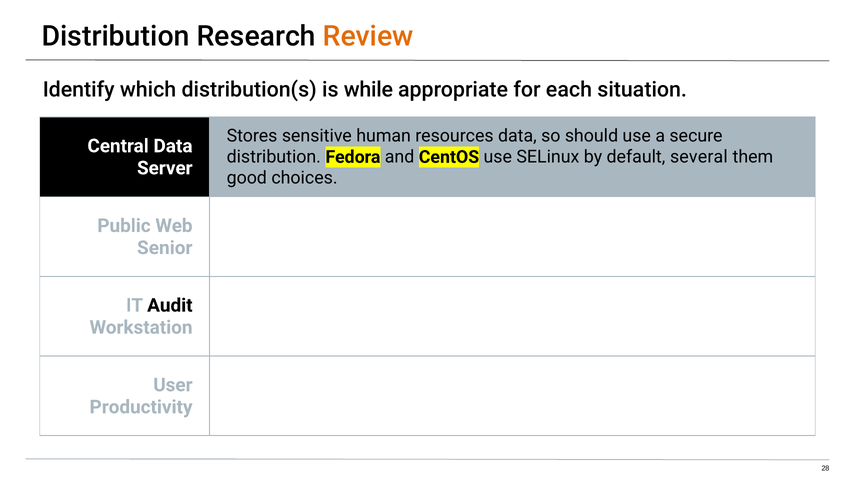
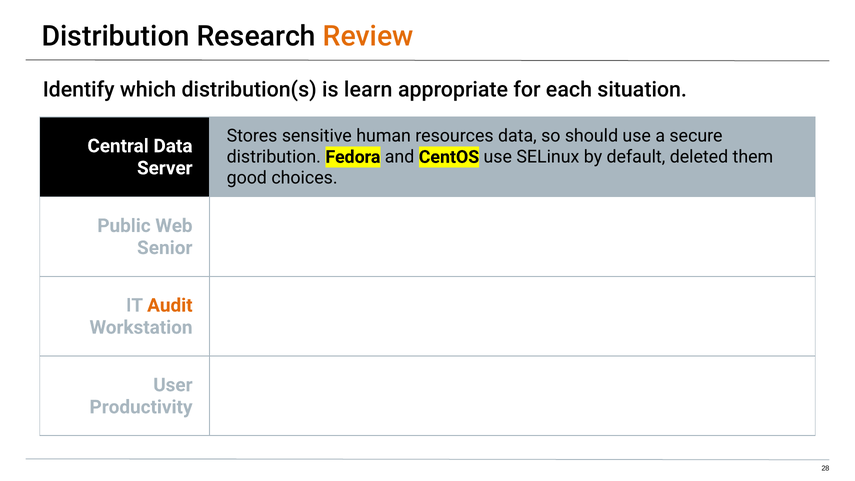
while: while -> learn
several: several -> deleted
Audit colour: black -> orange
